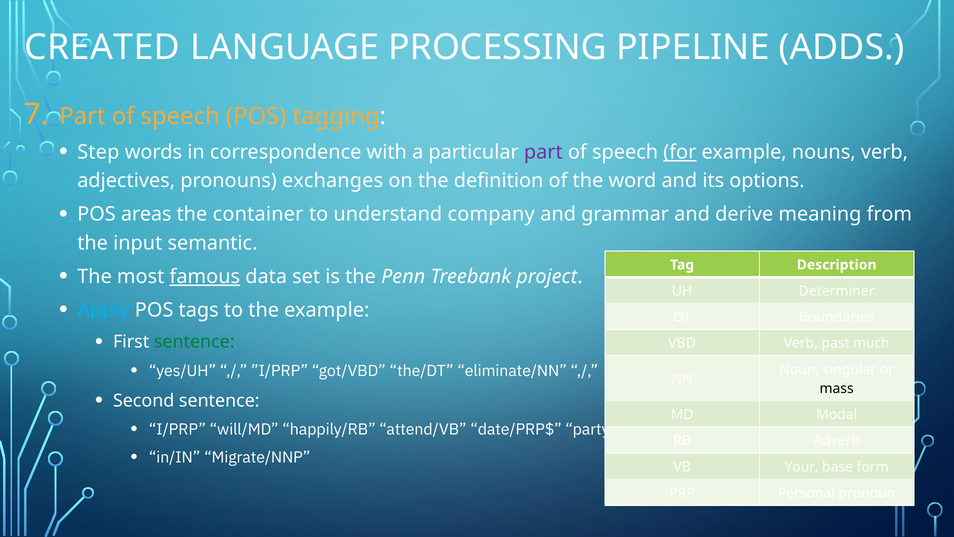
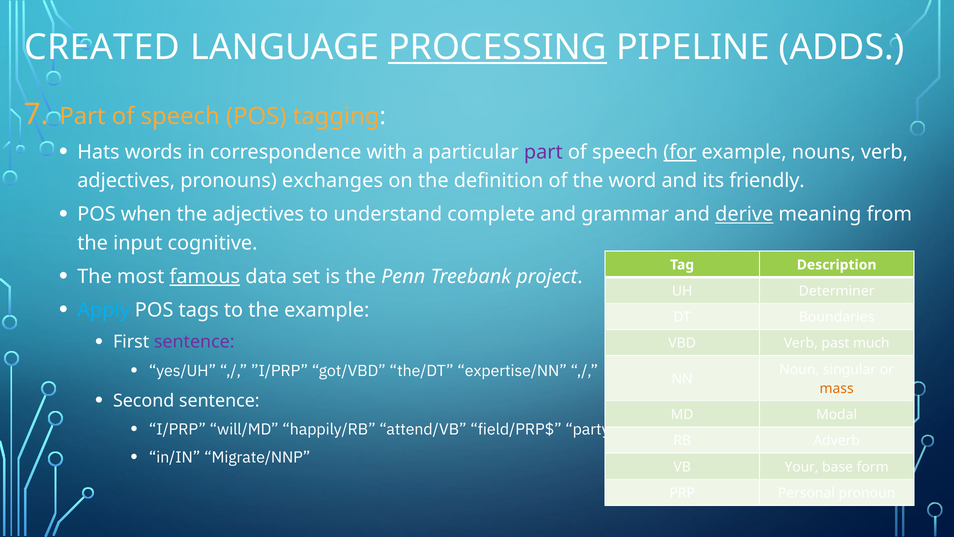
PROCESSING underline: none -> present
Step: Step -> Hats
options: options -> friendly
areas: areas -> when
the container: container -> adjectives
company: company -> complete
derive underline: none -> present
semantic: semantic -> cognitive
sentence at (194, 342) colour: green -> purple
eliminate/NN: eliminate/NN -> expertise/NN
mass colour: black -> orange
date/PRP$: date/PRP$ -> field/PRP$
